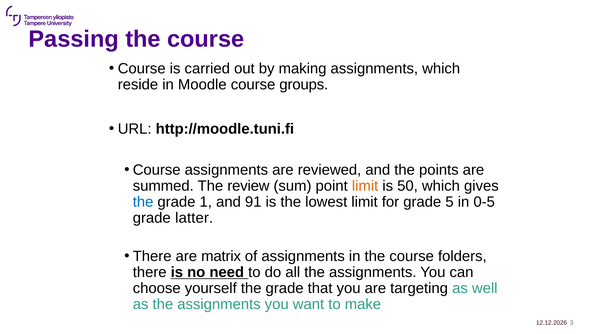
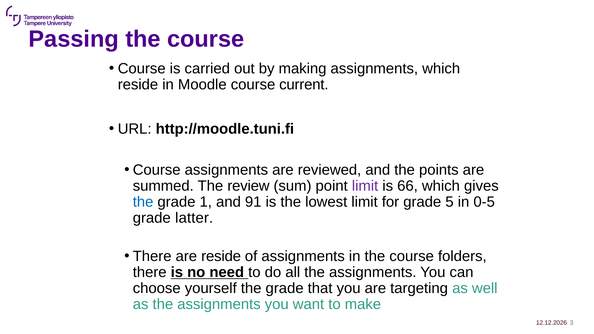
groups: groups -> current
limit at (365, 186) colour: orange -> purple
50: 50 -> 66
are matrix: matrix -> reside
